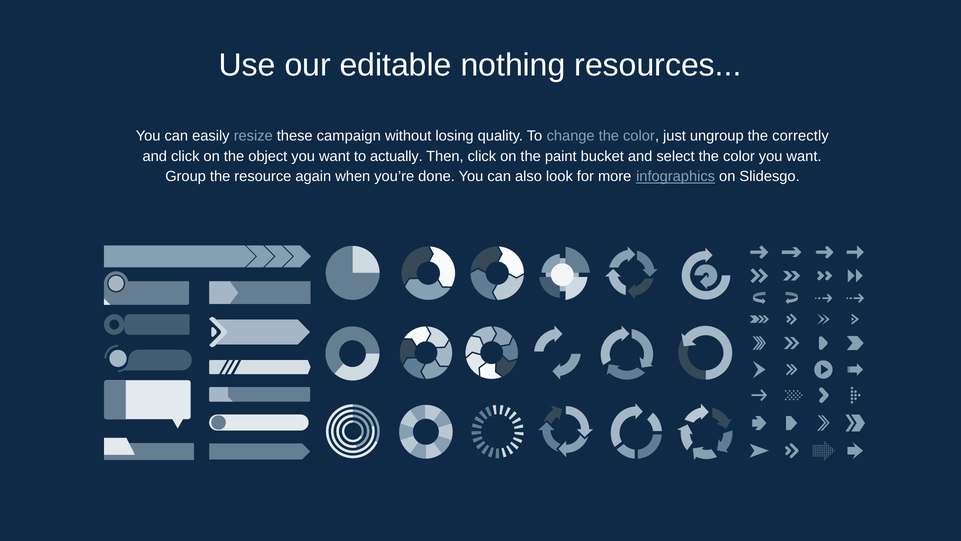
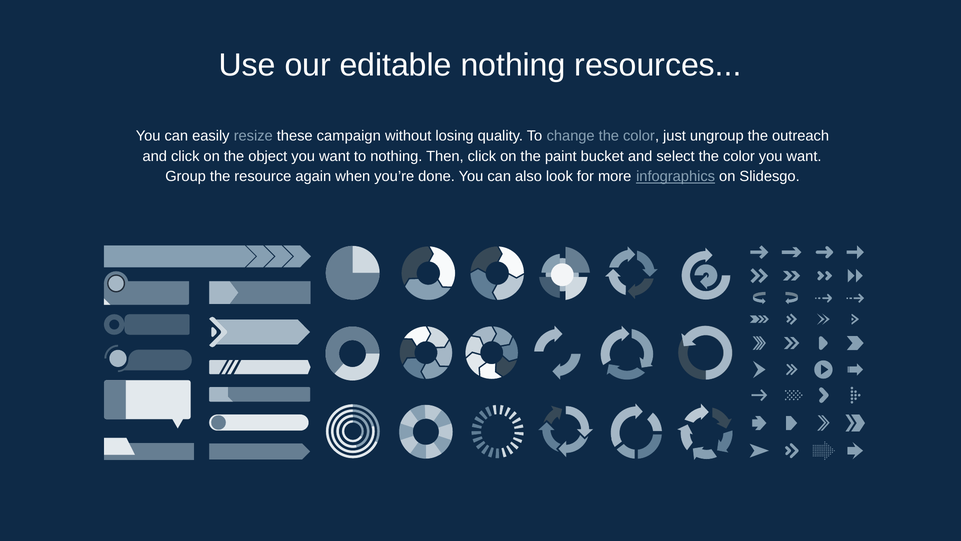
correctly: correctly -> outreach
to actually: actually -> nothing
